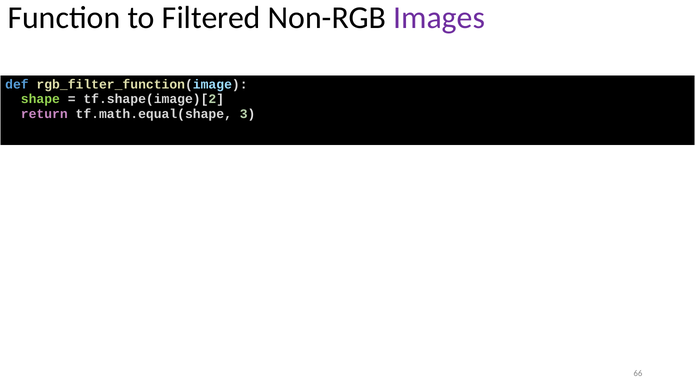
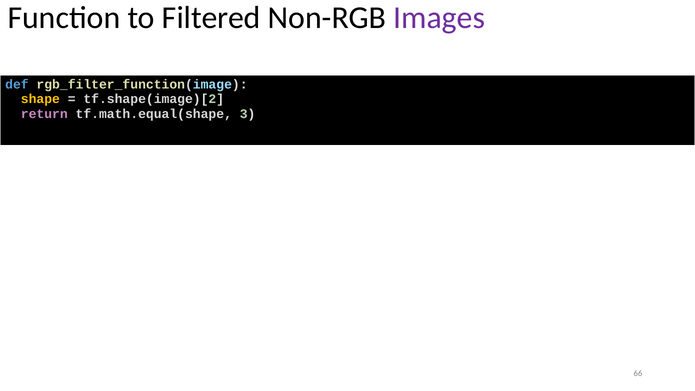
shape colour: light green -> yellow
